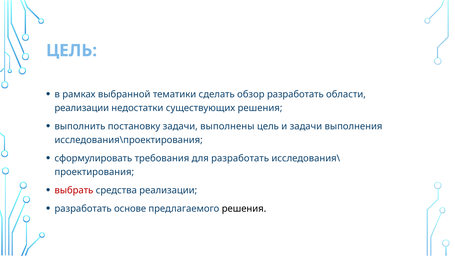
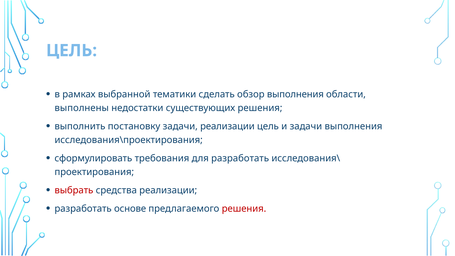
обзор разработать: разработать -> выполнения
реализации at (82, 108): реализации -> выполнены
задачи выполнены: выполнены -> реализации
решения at (244, 209) colour: black -> red
